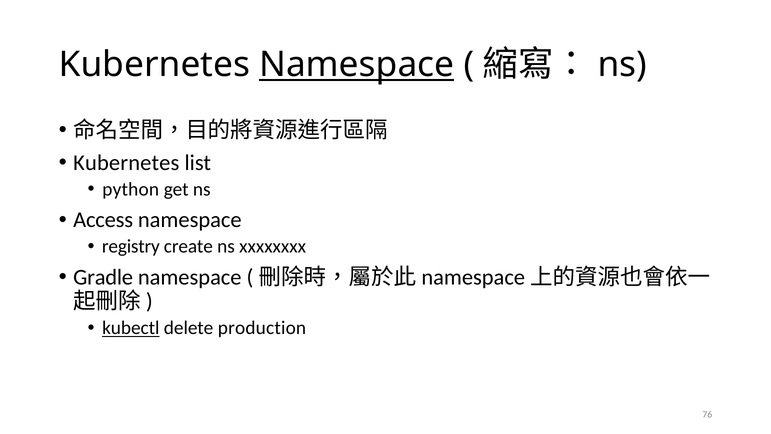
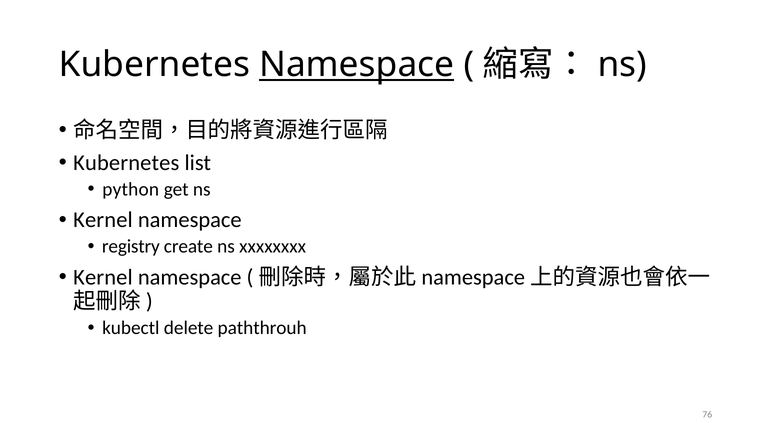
Access at (103, 220): Access -> Kernel
Gradle at (103, 277): Gradle -> Kernel
kubectl underline: present -> none
production: production -> paththrouh
